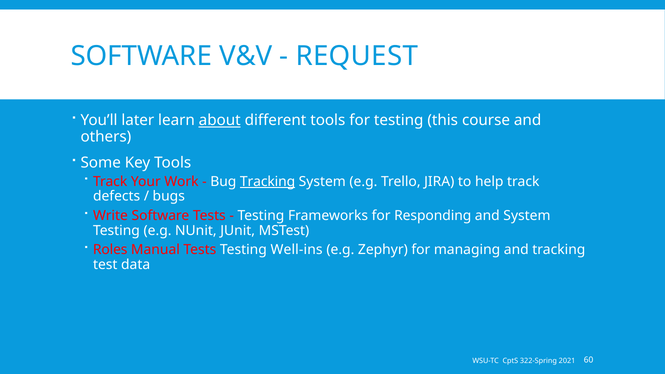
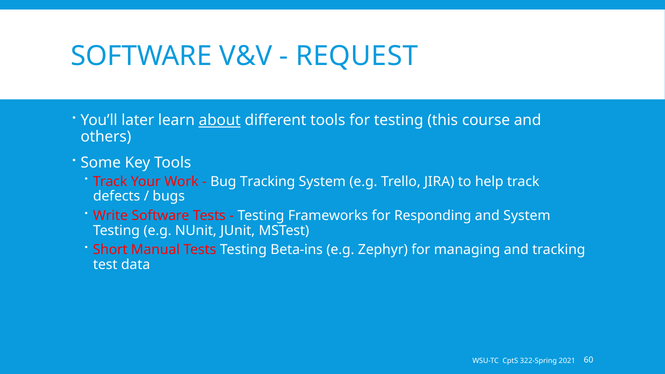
Tracking at (268, 181) underline: present -> none
Roles: Roles -> Short
Well-ins: Well-ins -> Beta-ins
